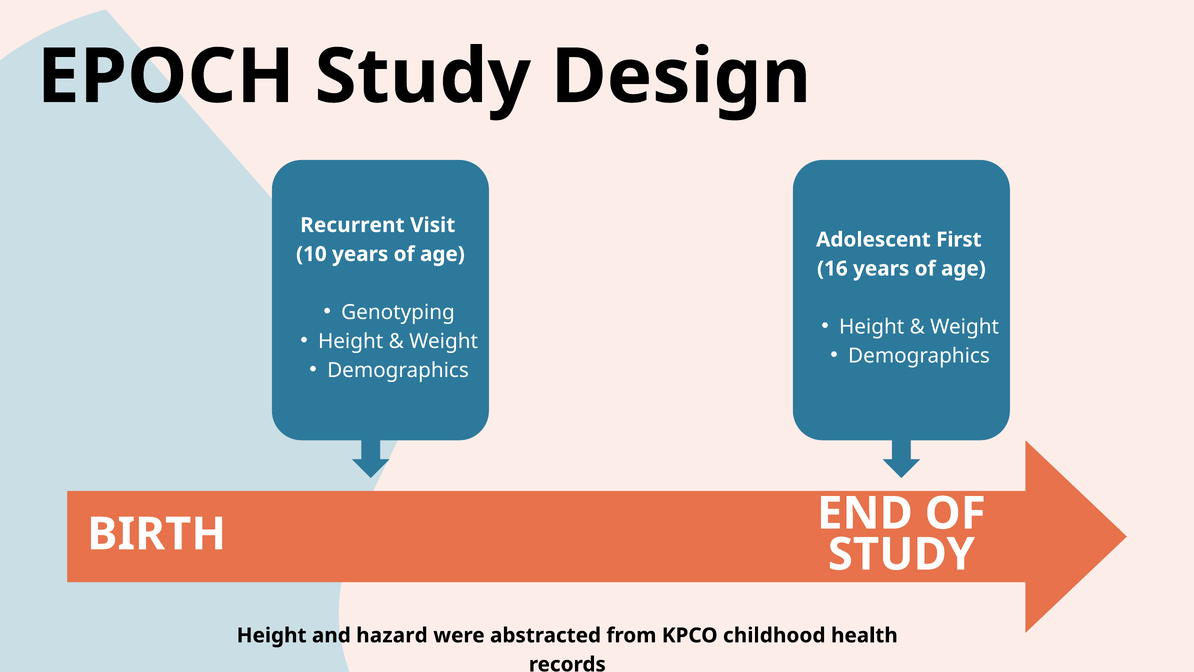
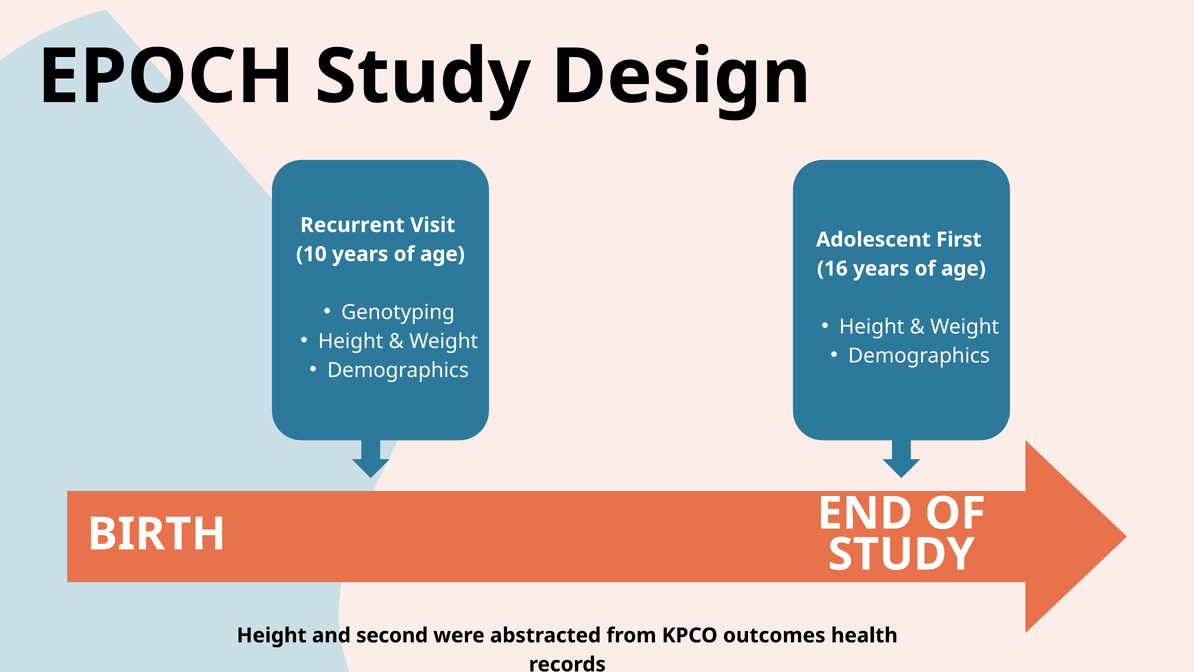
hazard: hazard -> second
childhood: childhood -> outcomes
